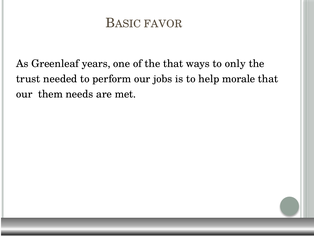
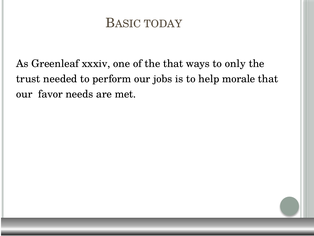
FAVOR: FAVOR -> TODAY
years: years -> xxxiv
them: them -> favor
